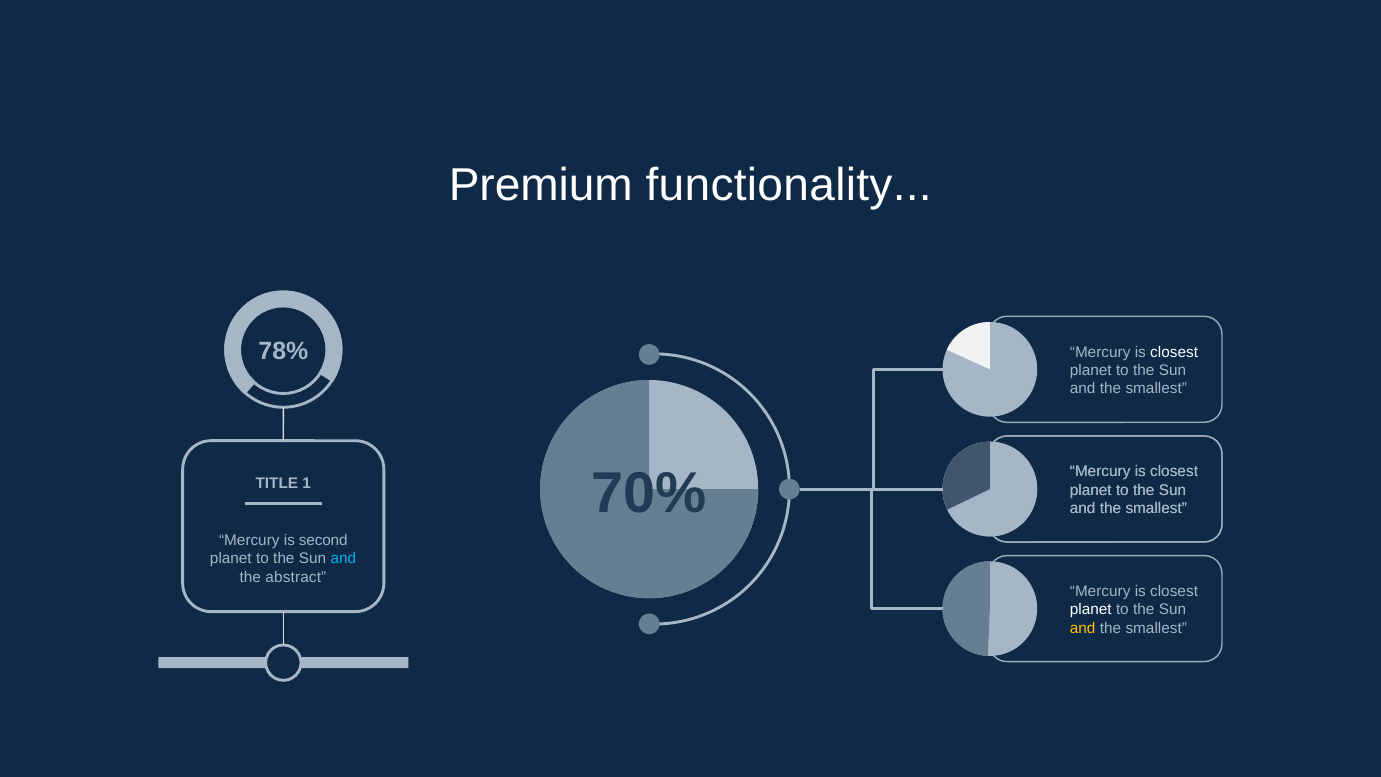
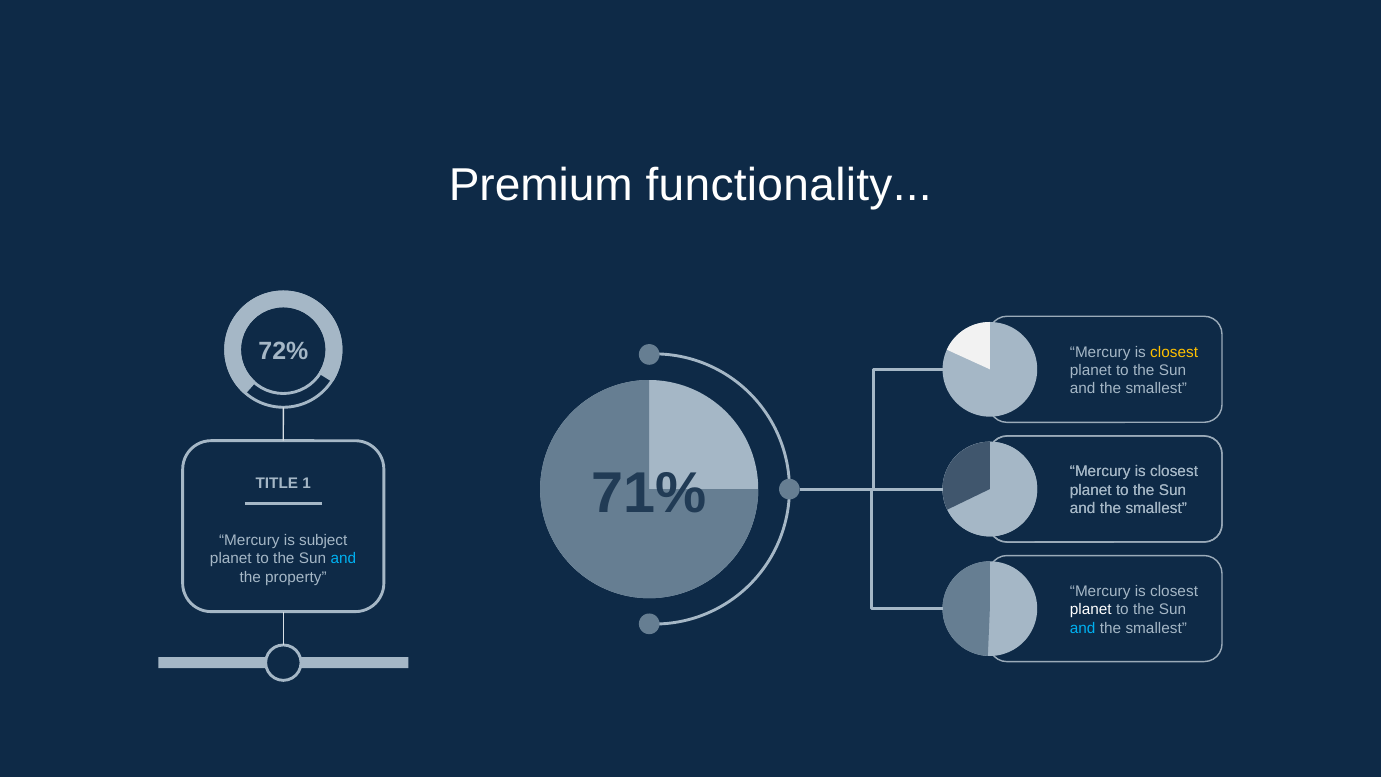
78%: 78% -> 72%
closest at (1174, 352) colour: white -> yellow
70%: 70% -> 71%
second: second -> subject
abstract: abstract -> property
and at (1083, 628) colour: yellow -> light blue
